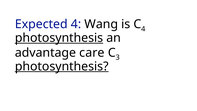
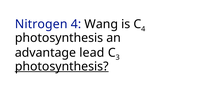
Expected: Expected -> Nitrogen
photosynthesis at (59, 38) underline: present -> none
care: care -> lead
